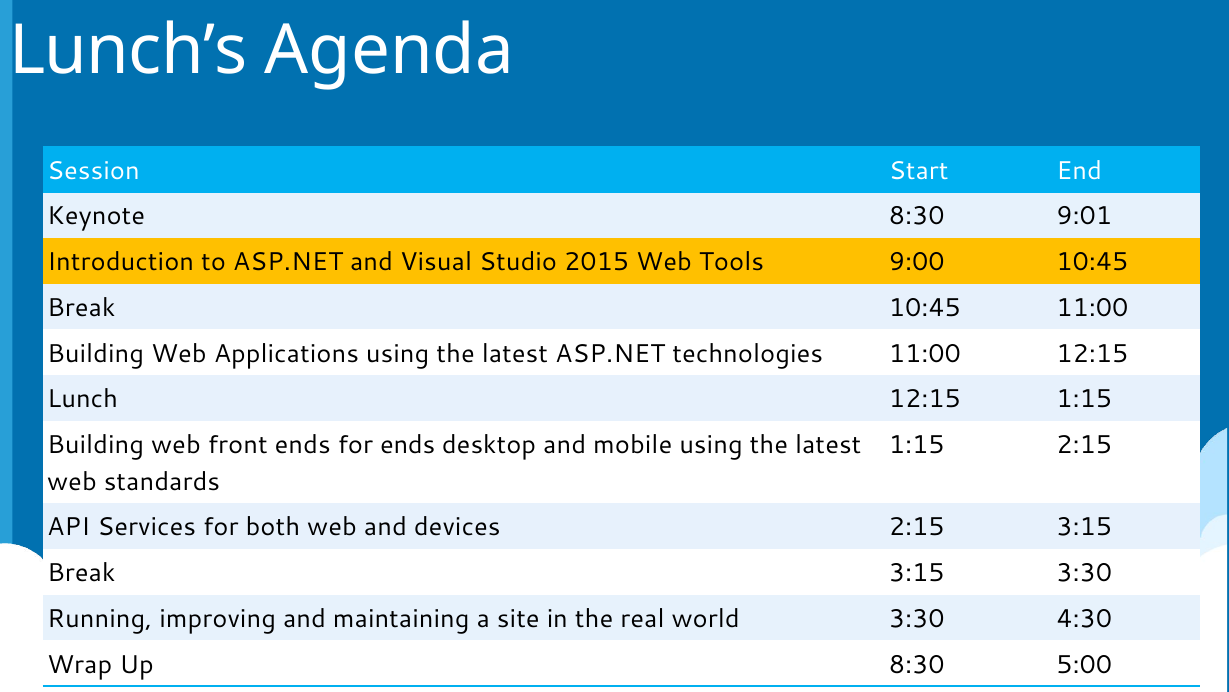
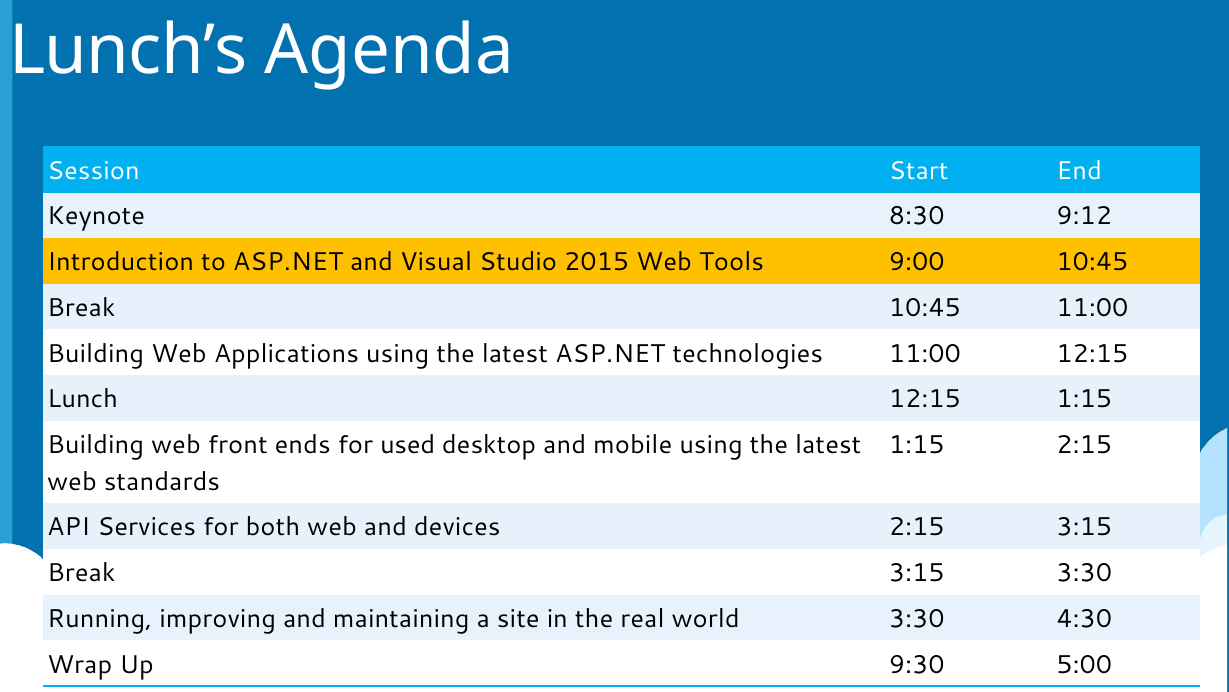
9:01: 9:01 -> 9:12
for ends: ends -> used
Up 8:30: 8:30 -> 9:30
